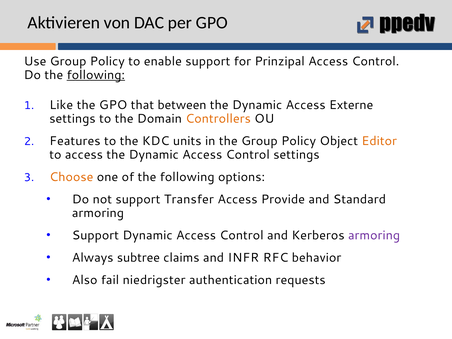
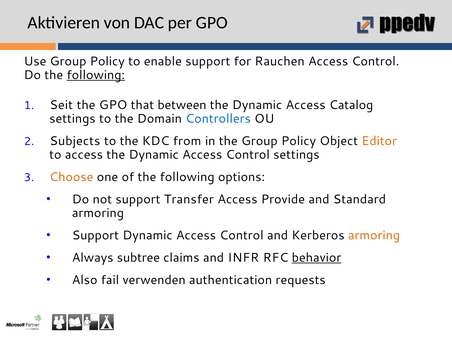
Prinzipal: Prinzipal -> Rauchen
Like: Like -> Seit
Externe: Externe -> Catalog
Controllers colour: orange -> blue
Features: Features -> Subjects
units: units -> from
armoring at (374, 235) colour: purple -> orange
behavior underline: none -> present
niedrigster: niedrigster -> verwenden
